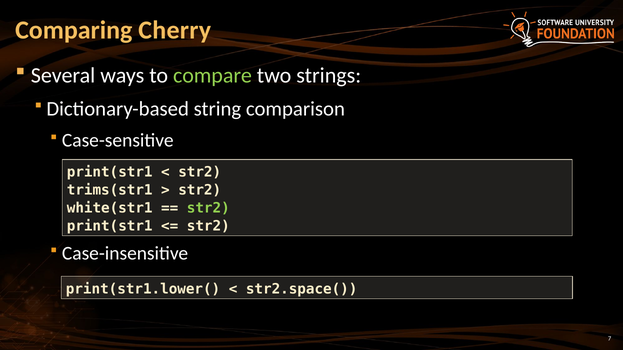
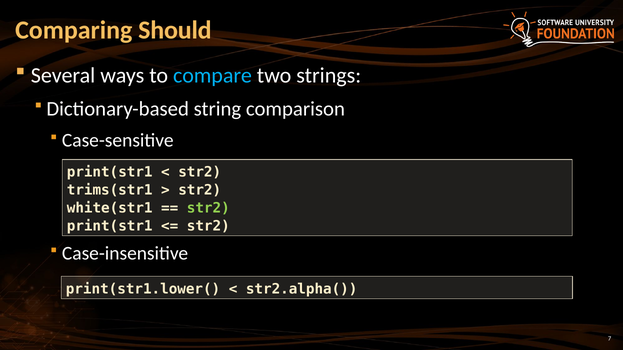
Cherry: Cherry -> Should
compare colour: light green -> light blue
str2.space(: str2.space( -> str2.alpha(
